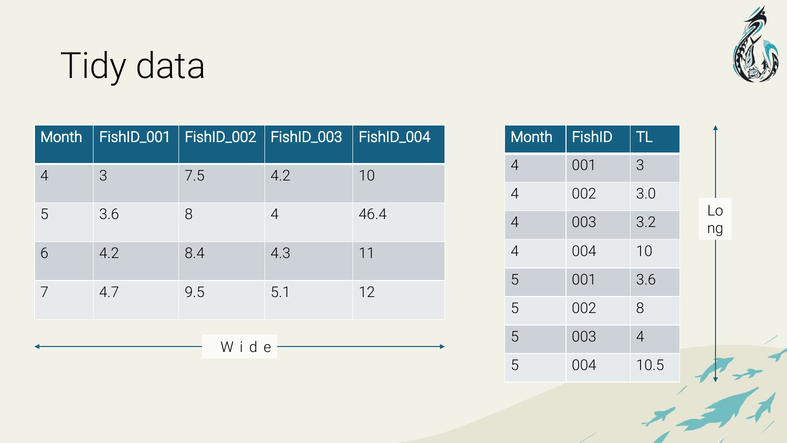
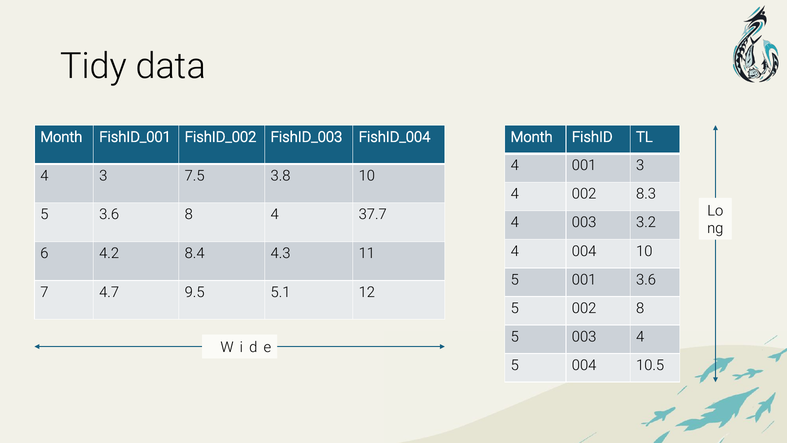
7.5 4.2: 4.2 -> 3.8
3.0: 3.0 -> 8.3
46.4: 46.4 -> 37.7
